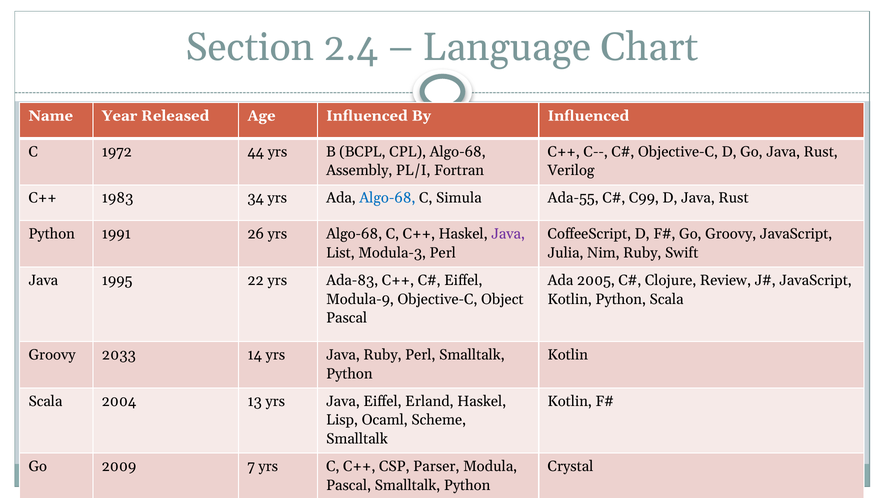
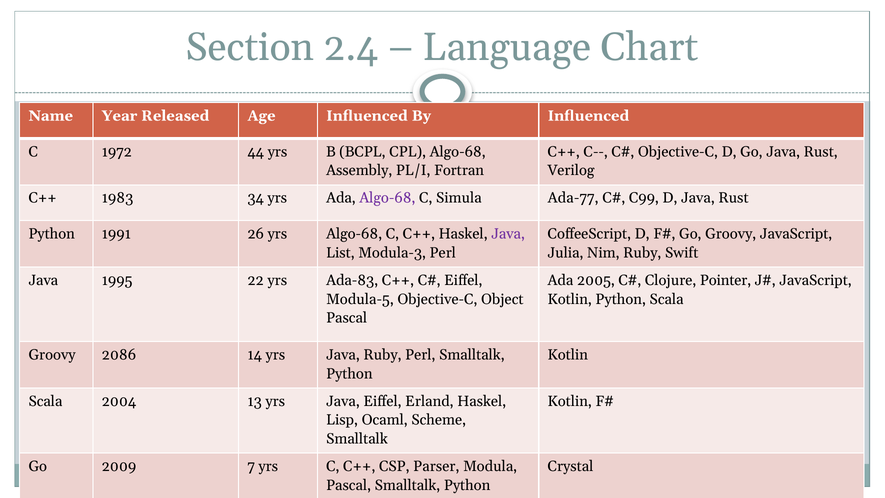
Algo-68 at (387, 198) colour: blue -> purple
Ada-55: Ada-55 -> Ada-77
Review: Review -> Pointer
Modula-9: Modula-9 -> Modula-5
2033: 2033 -> 2086
